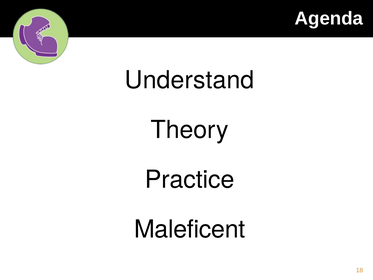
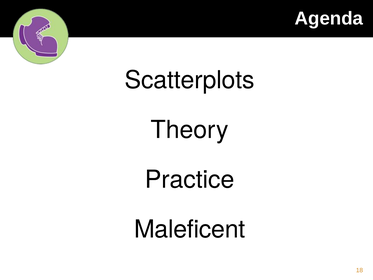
Understand: Understand -> Scatterplots
